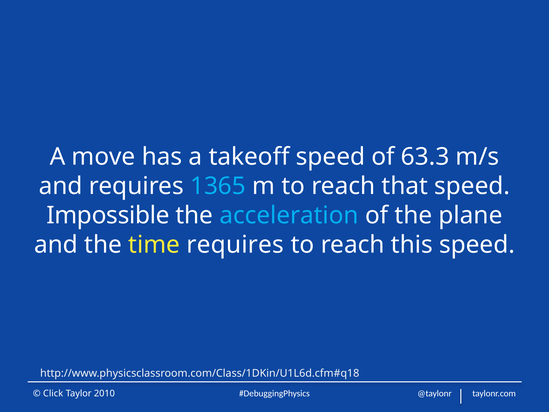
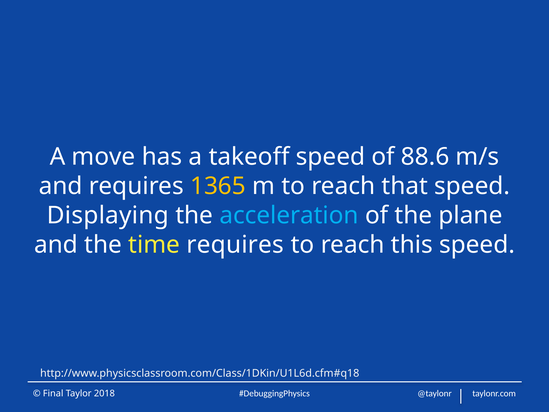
63.3: 63.3 -> 88.6
1365 colour: light blue -> yellow
Impossible: Impossible -> Displaying
Click: Click -> Final
2010: 2010 -> 2018
